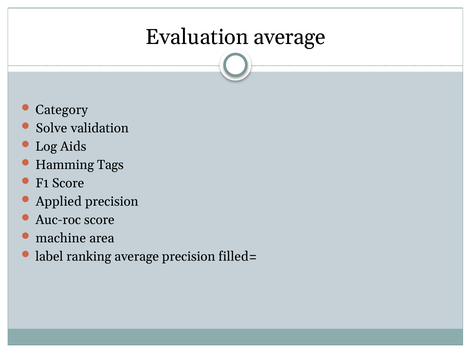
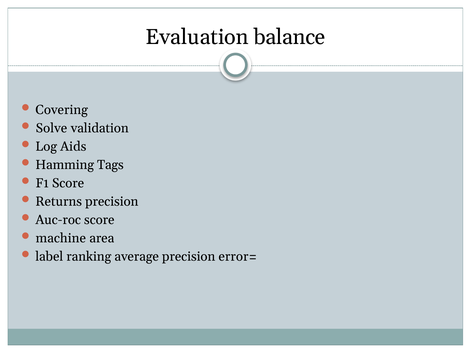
Evaluation average: average -> balance
Category: Category -> Covering
Applied: Applied -> Returns
filled=: filled= -> error=
